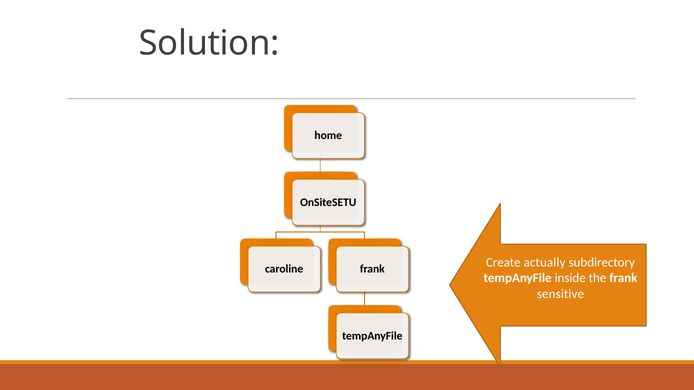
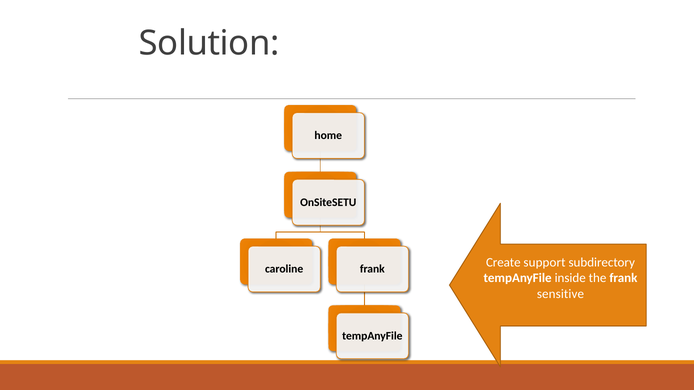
actually: actually -> support
